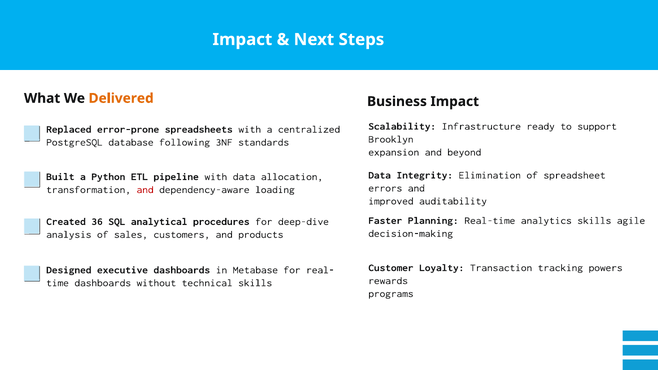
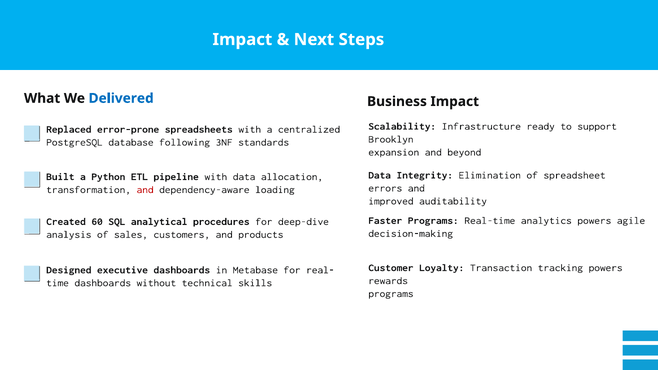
Delivered colour: orange -> blue
Faster Planning: Planning -> Programs
analytics skills: skills -> powers
36: 36 -> 60
